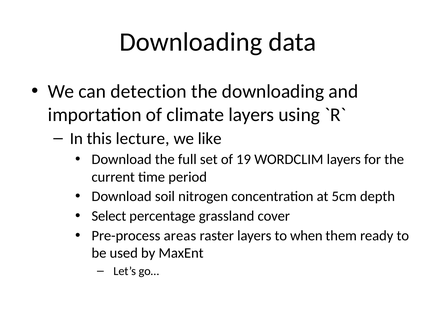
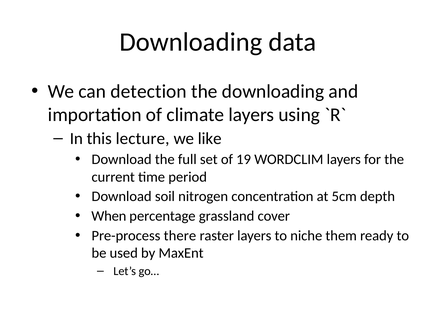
Select: Select -> When
areas: areas -> there
when: when -> niche
